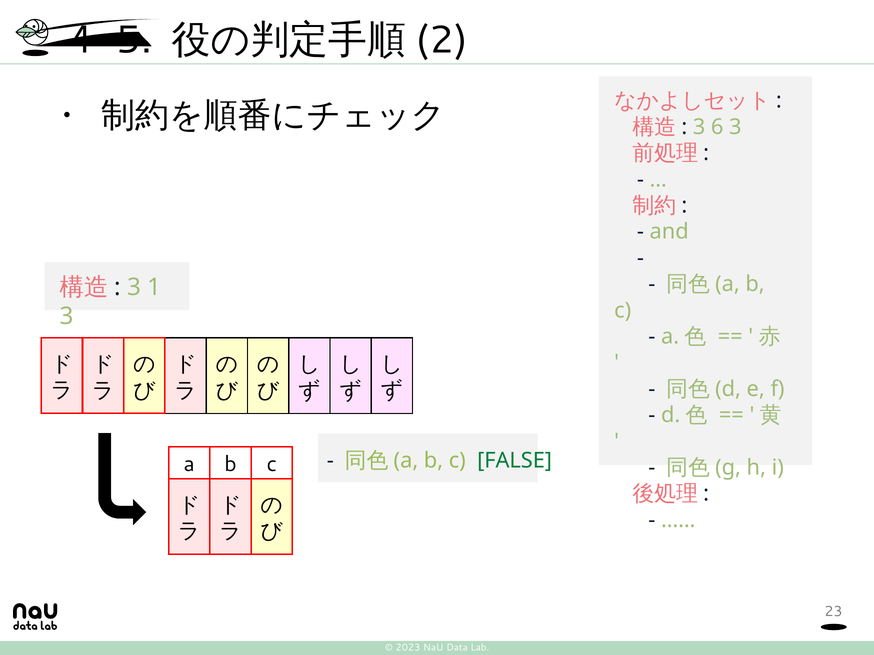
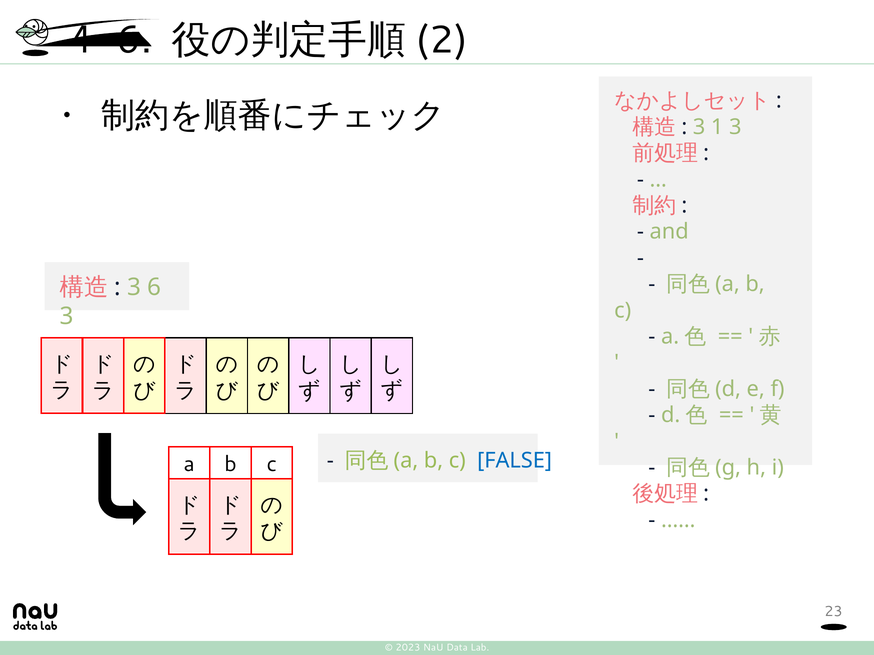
4-5: 4-5 -> 4-6
6: 6 -> 1
1: 1 -> 6
FALSE colour: green -> blue
